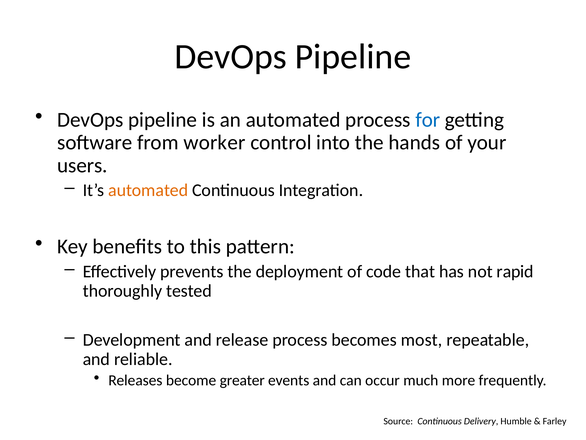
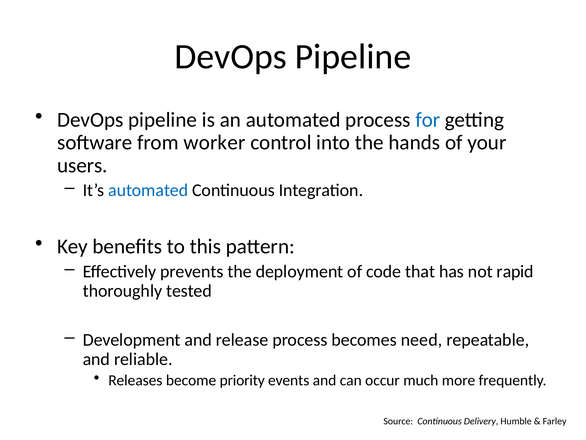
automated at (148, 190) colour: orange -> blue
most: most -> need
greater: greater -> priority
